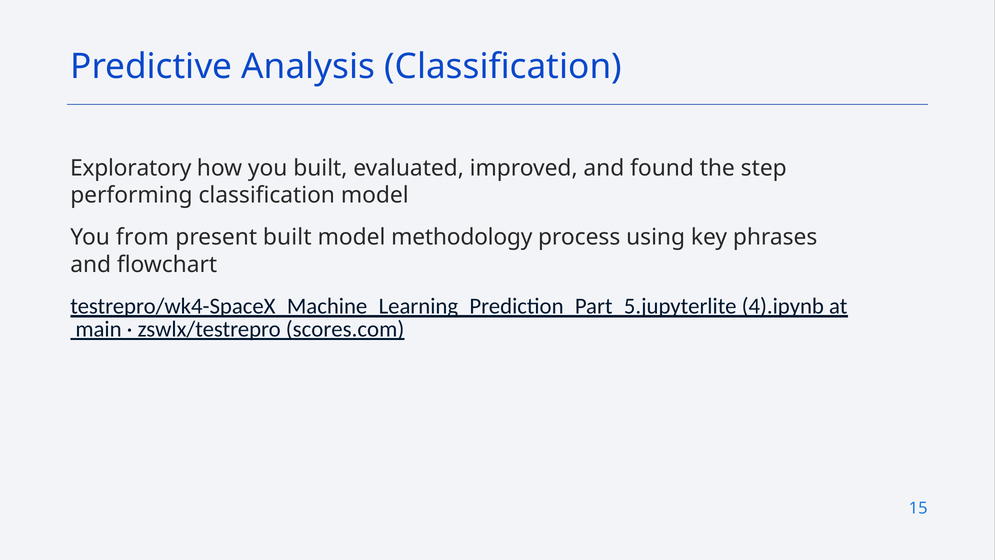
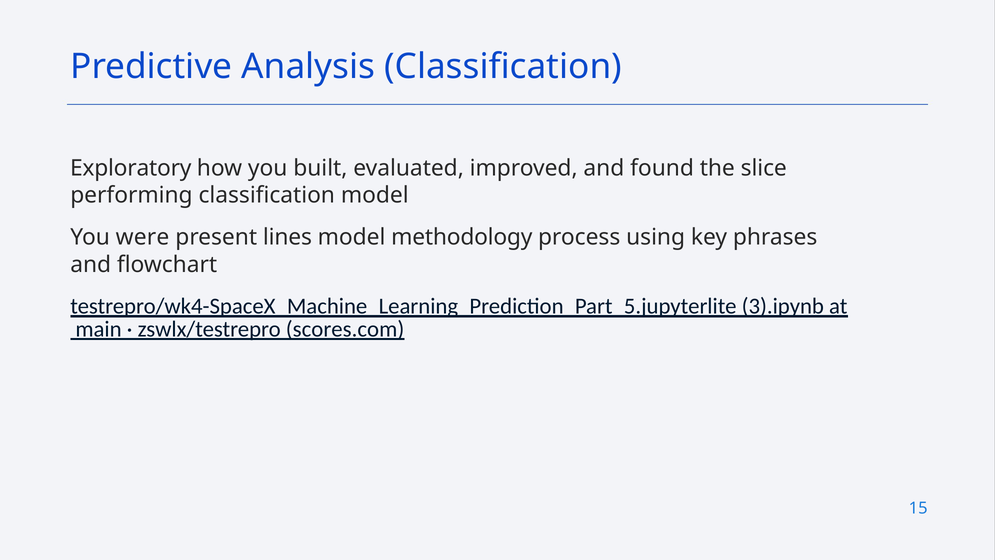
step: step -> slice
from: from -> were
present built: built -> lines
4).ipynb: 4).ipynb -> 3).ipynb
